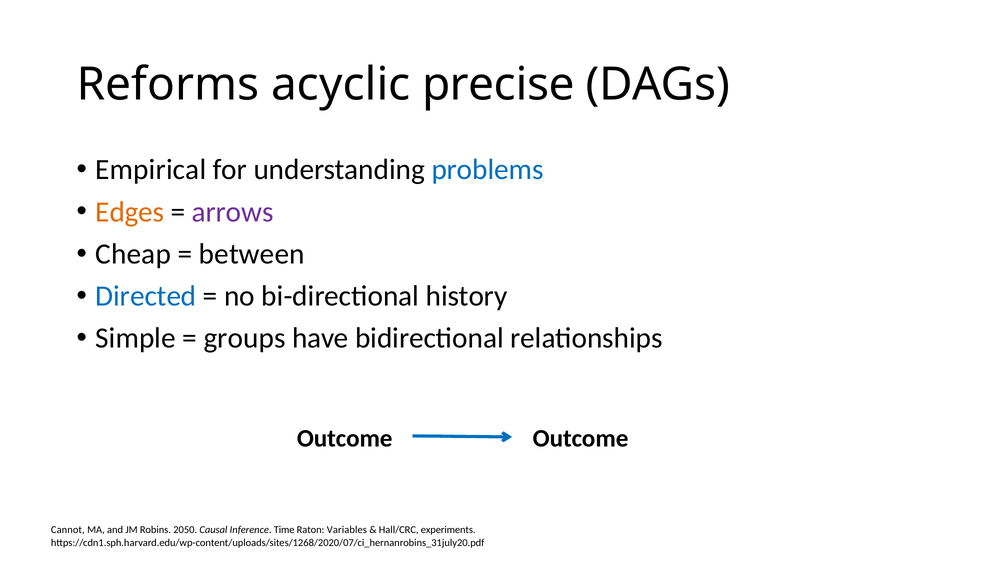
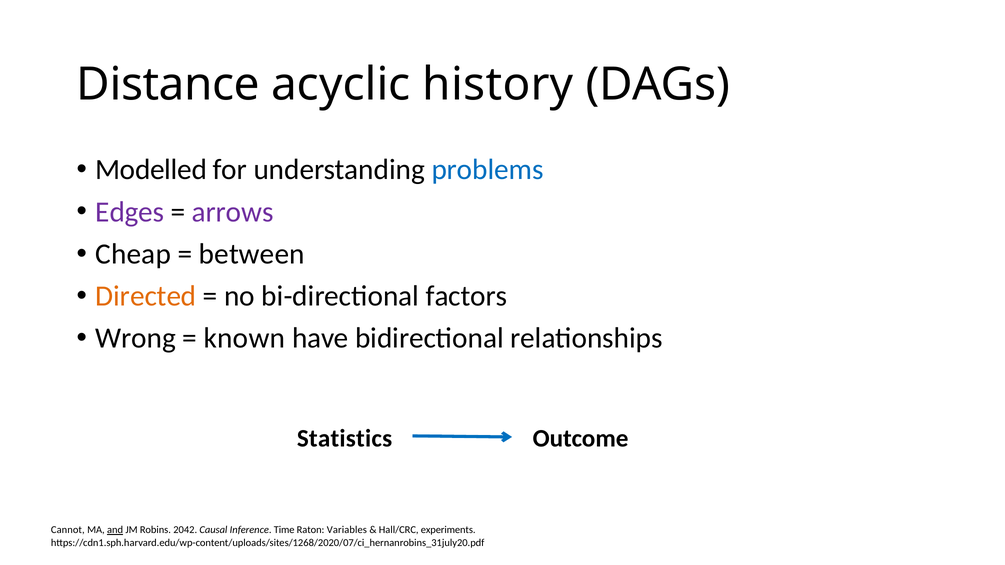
Reforms: Reforms -> Distance
precise: precise -> history
Empirical: Empirical -> Modelled
Edges colour: orange -> purple
Directed colour: blue -> orange
history: history -> factors
Simple: Simple -> Wrong
groups: groups -> known
Outcome at (345, 439): Outcome -> Statistics
and underline: none -> present
2050: 2050 -> 2042
